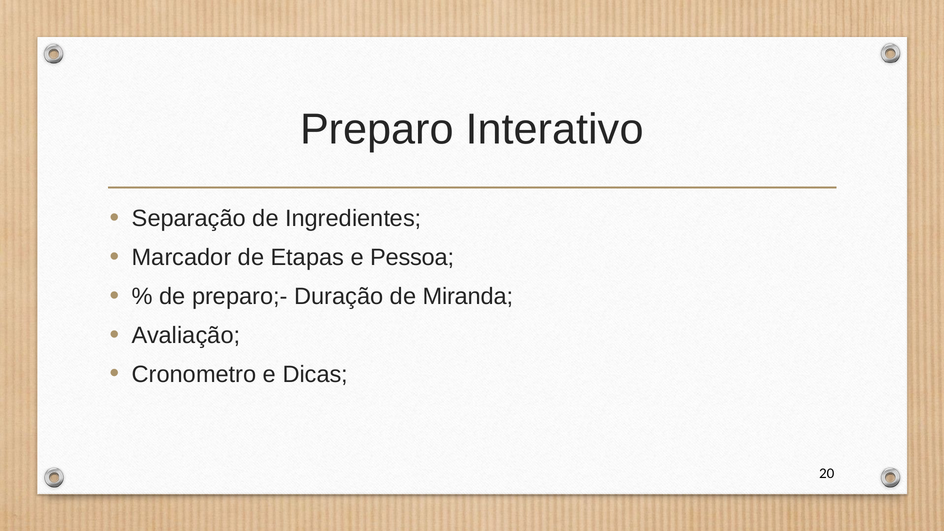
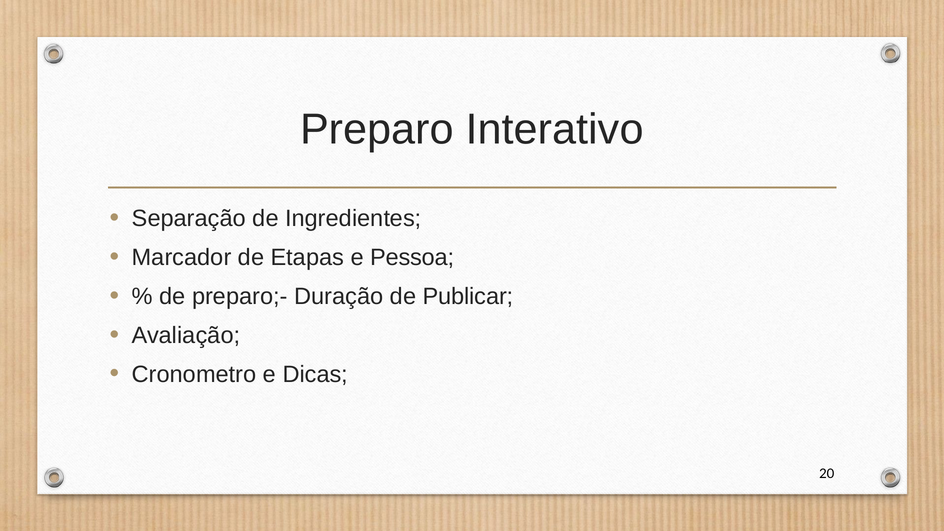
Miranda: Miranda -> Publicar
